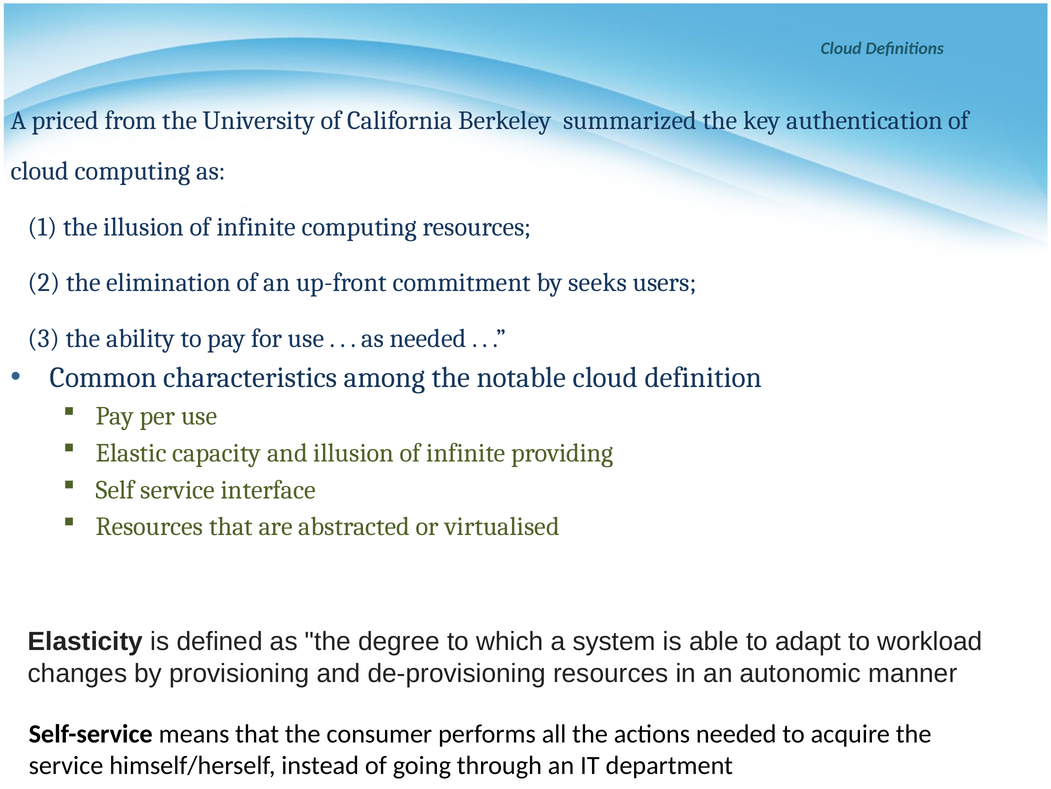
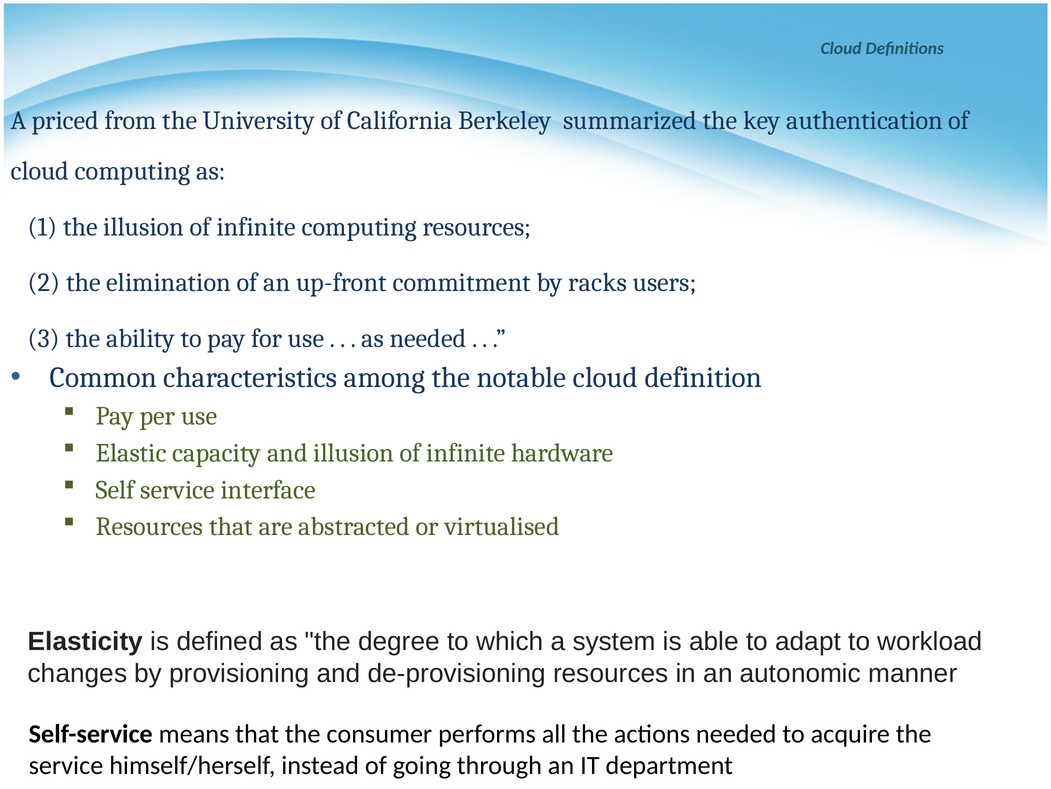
seeks: seeks -> racks
providing: providing -> hardware
